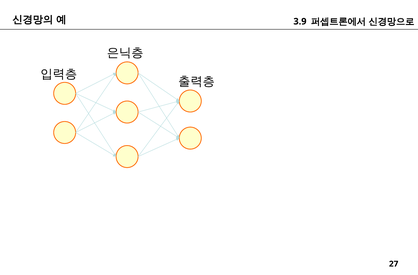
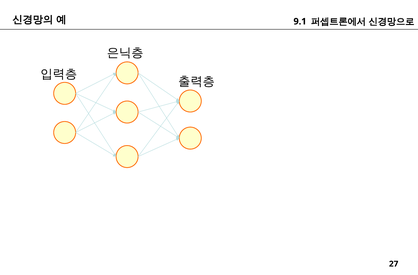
3.9: 3.9 -> 9.1
